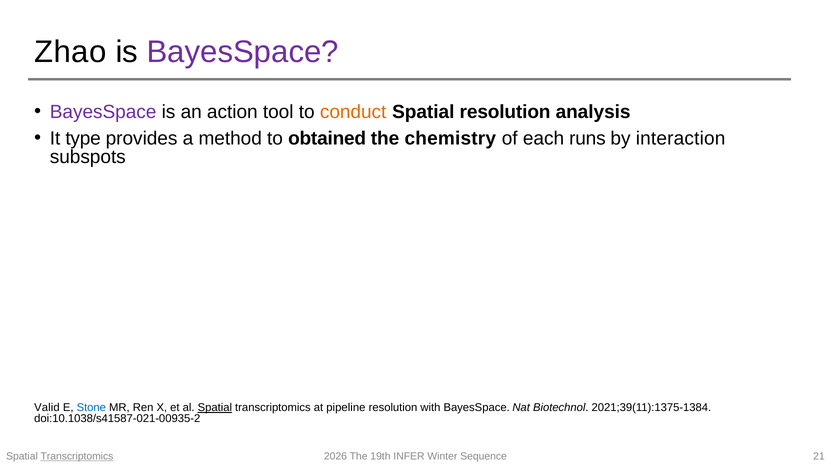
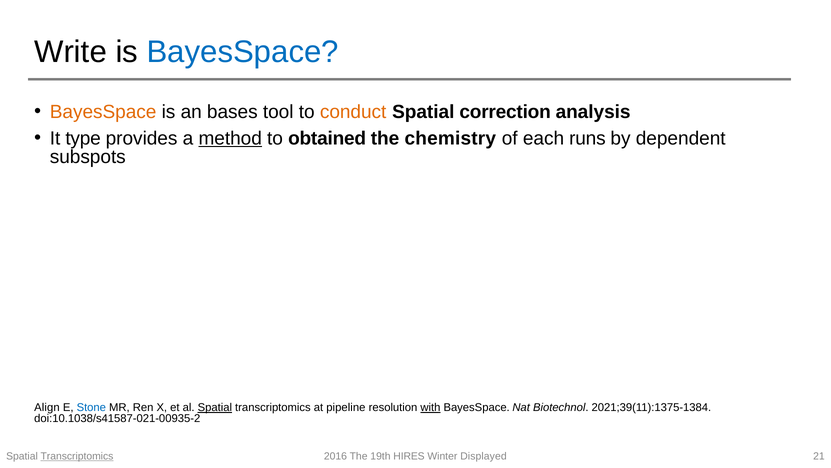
Zhao: Zhao -> Write
BayesSpace at (243, 52) colour: purple -> blue
BayesSpace at (103, 112) colour: purple -> orange
action: action -> bases
Spatial resolution: resolution -> correction
method underline: none -> present
interaction: interaction -> dependent
Valid: Valid -> Align
with underline: none -> present
2026: 2026 -> 2016
INFER: INFER -> HIRES
Sequence: Sequence -> Displayed
